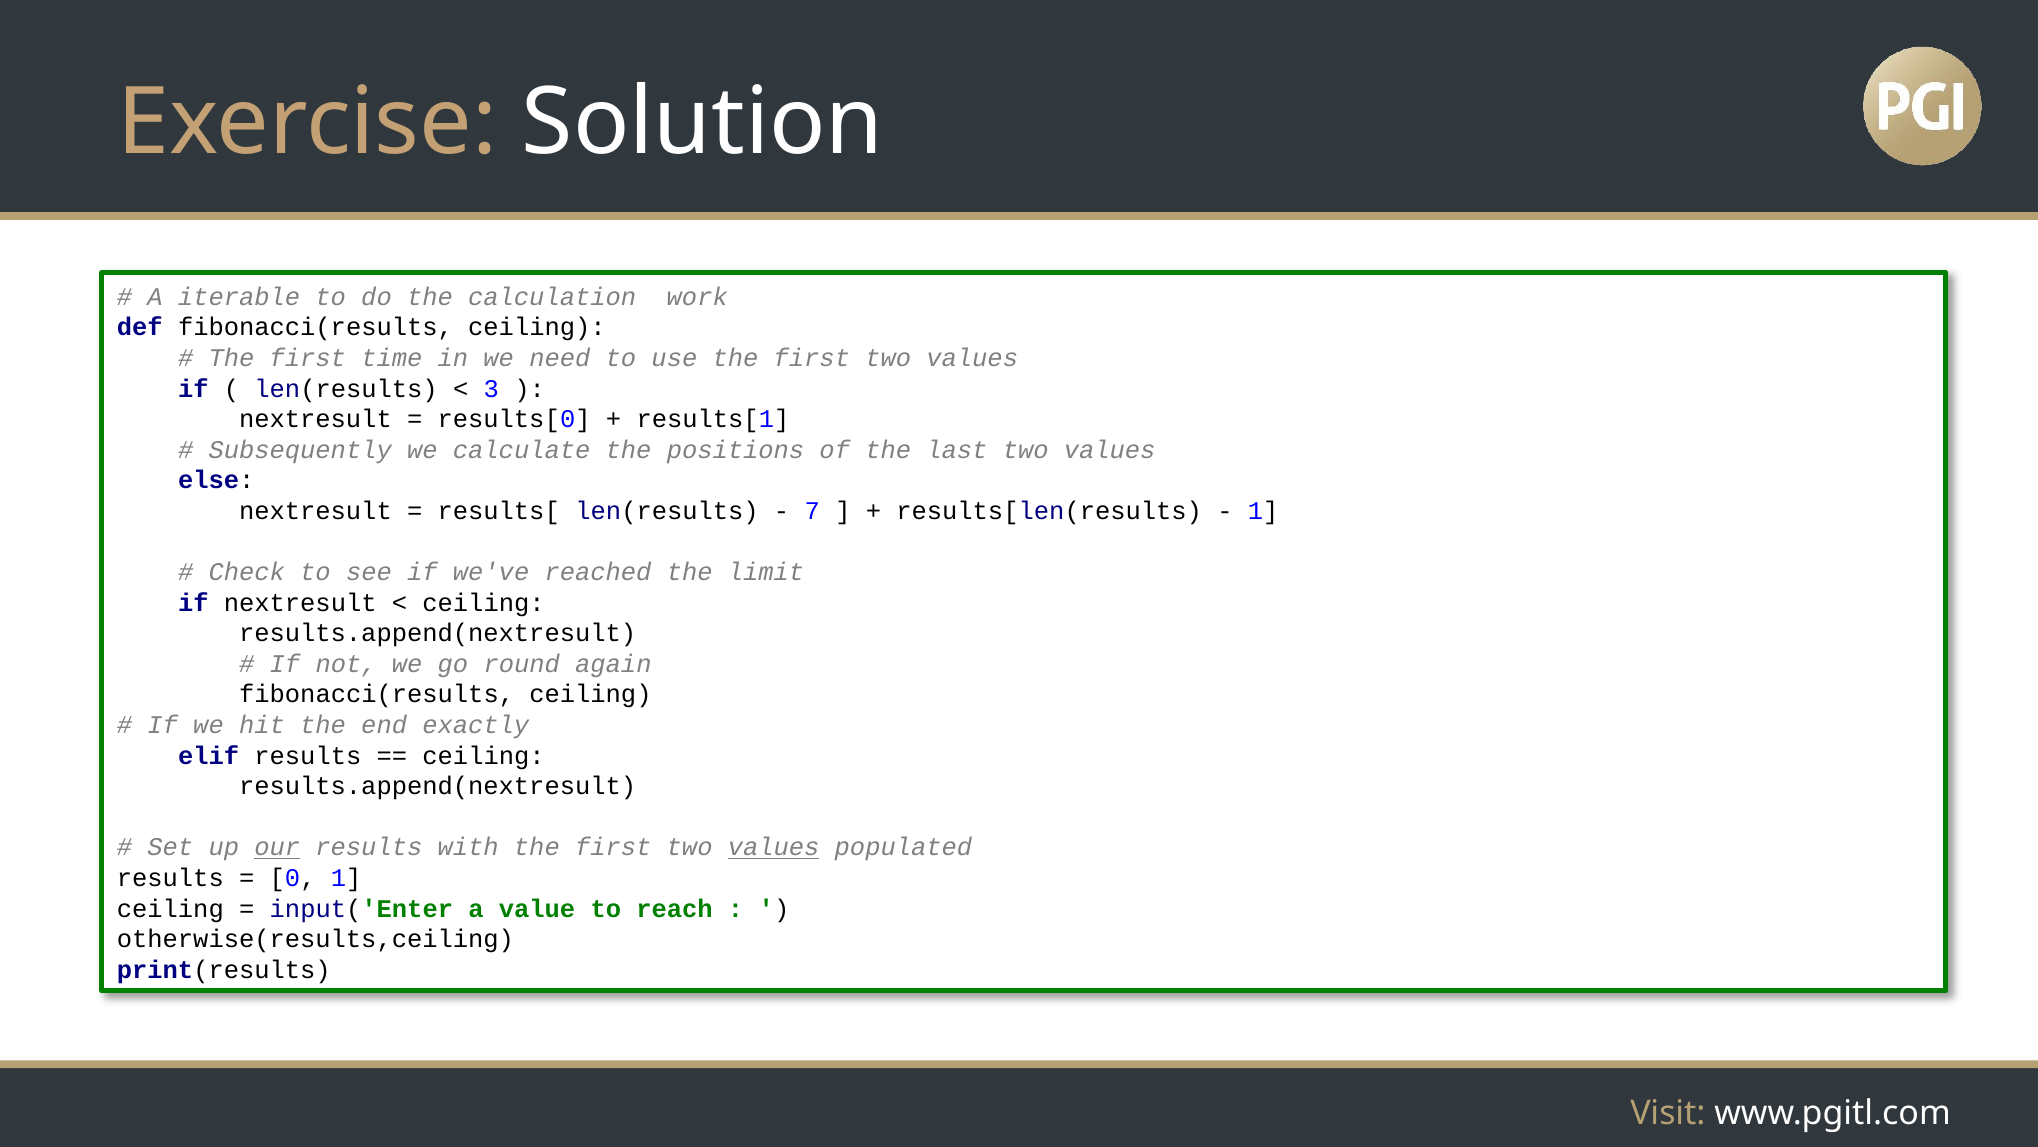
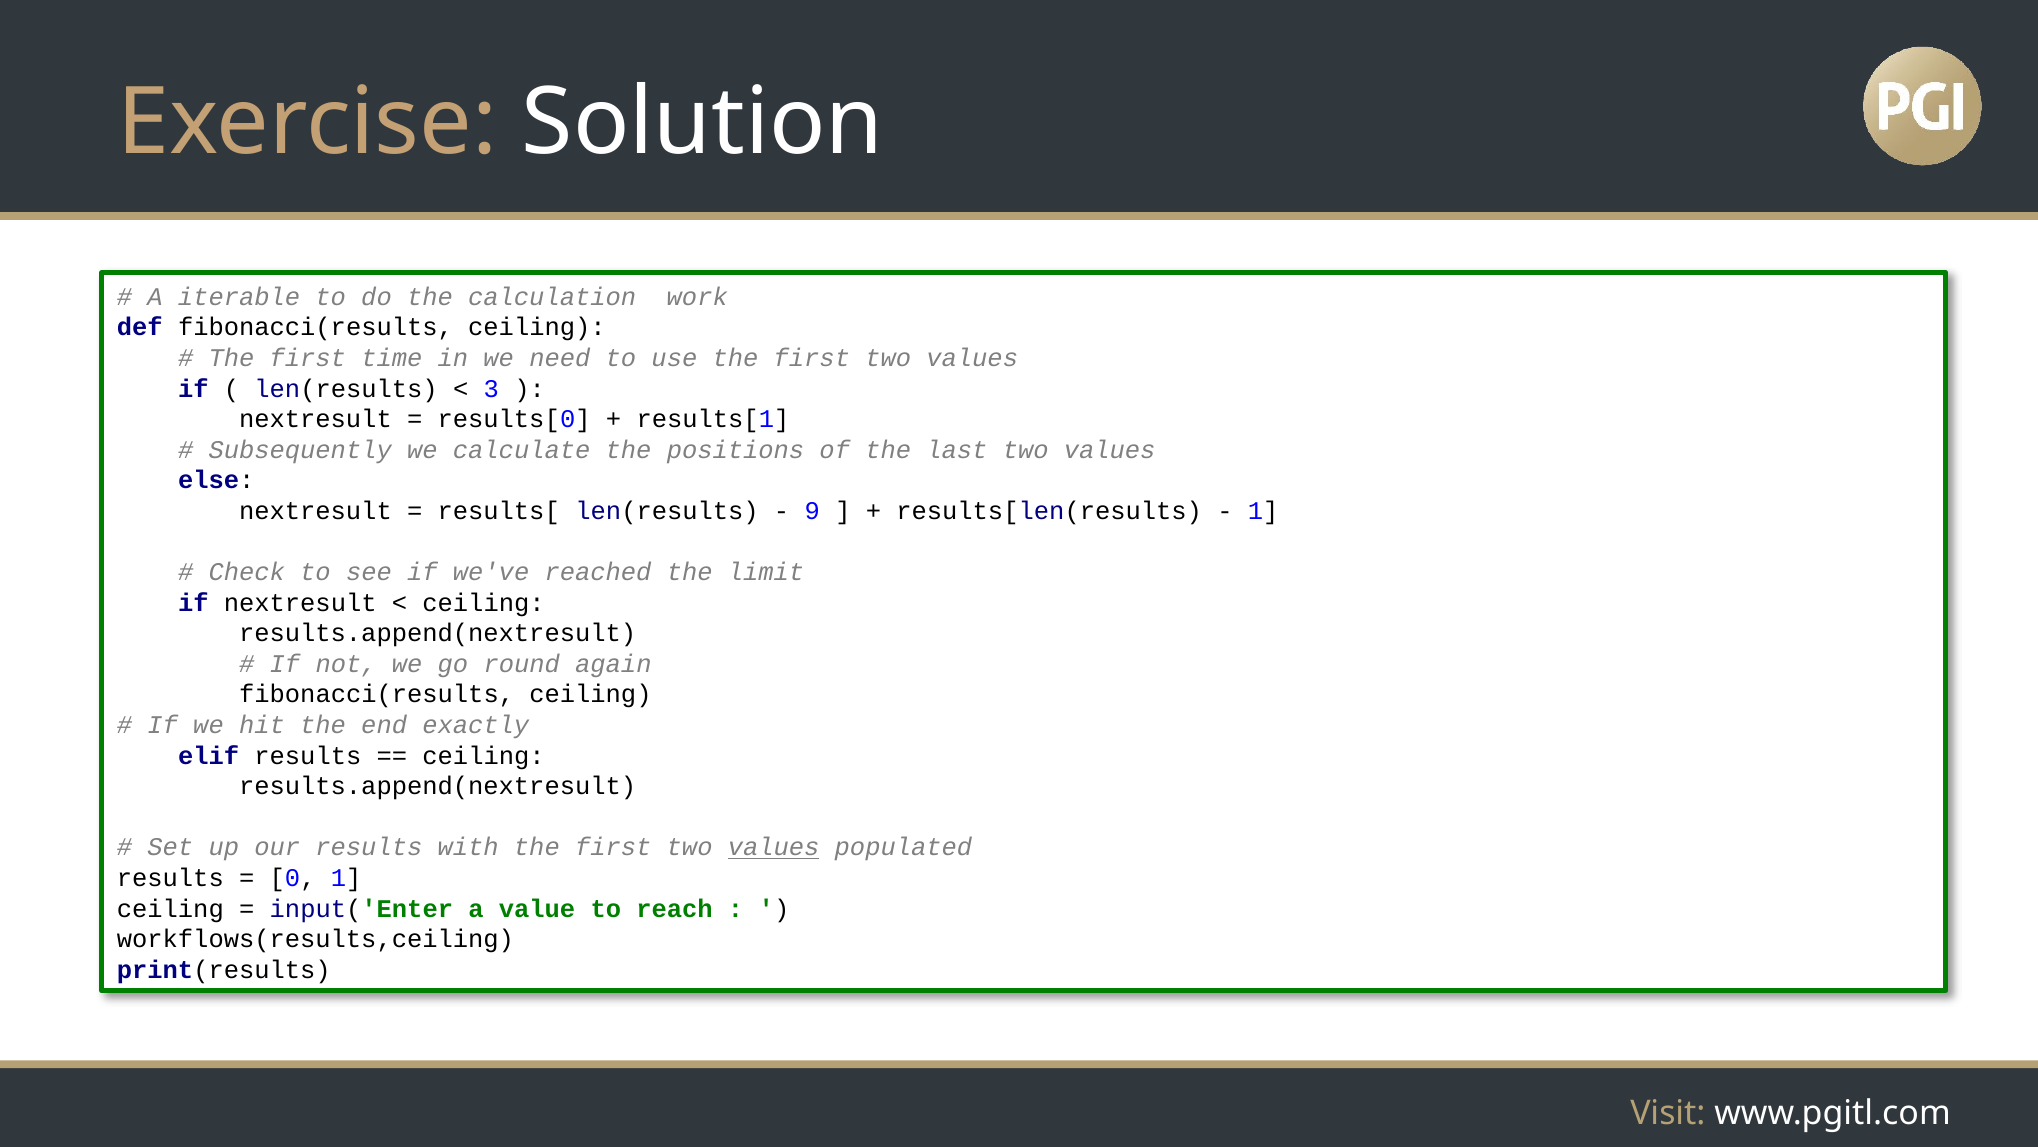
7: 7 -> 9
our underline: present -> none
otherwise(results,ceiling: otherwise(results,ceiling -> workflows(results,ceiling
